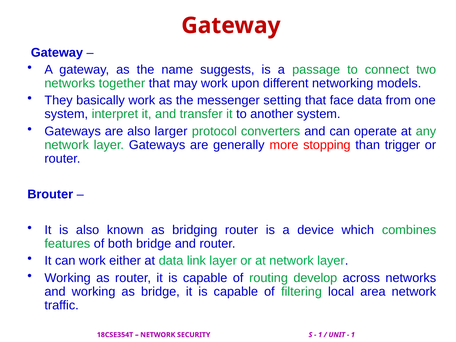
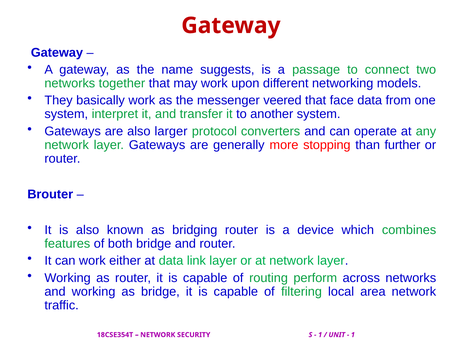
setting: setting -> veered
trigger: trigger -> further
develop: develop -> perform
